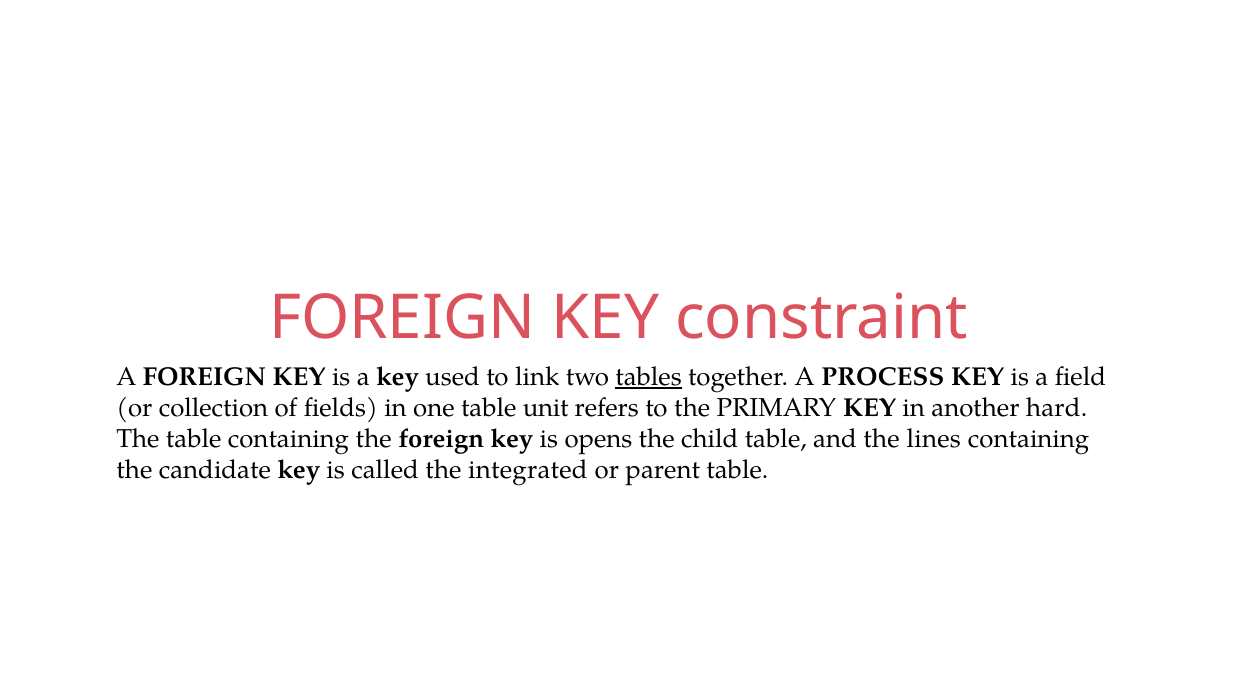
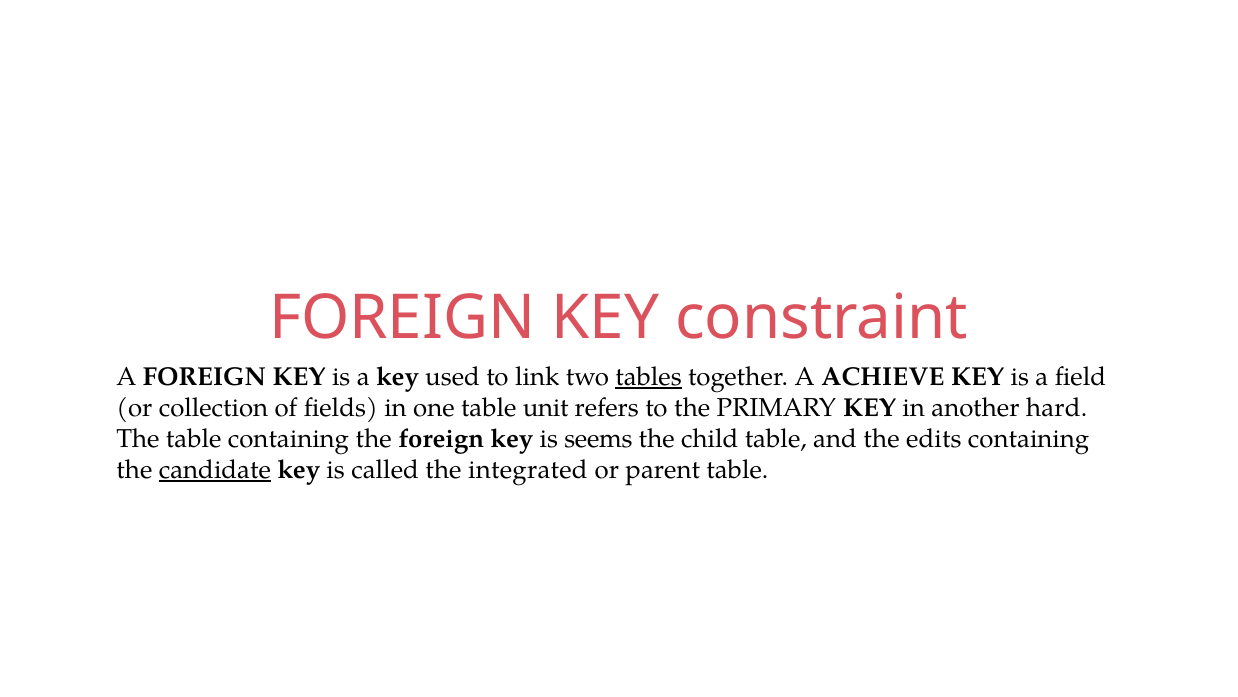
PROCESS: PROCESS -> ACHIEVE
opens: opens -> seems
lines: lines -> edits
candidate underline: none -> present
